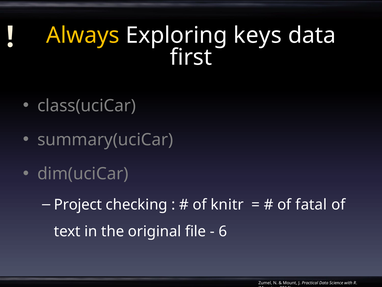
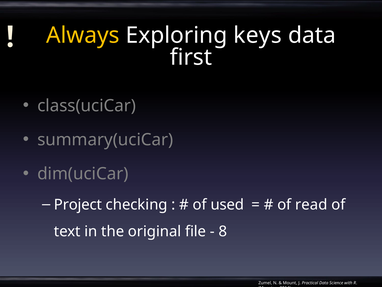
knitr: knitr -> used
fatal: fatal -> read
6: 6 -> 8
